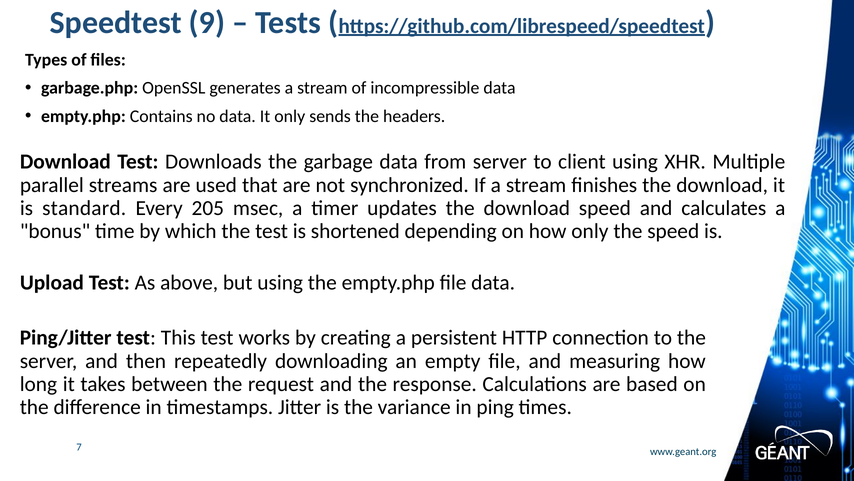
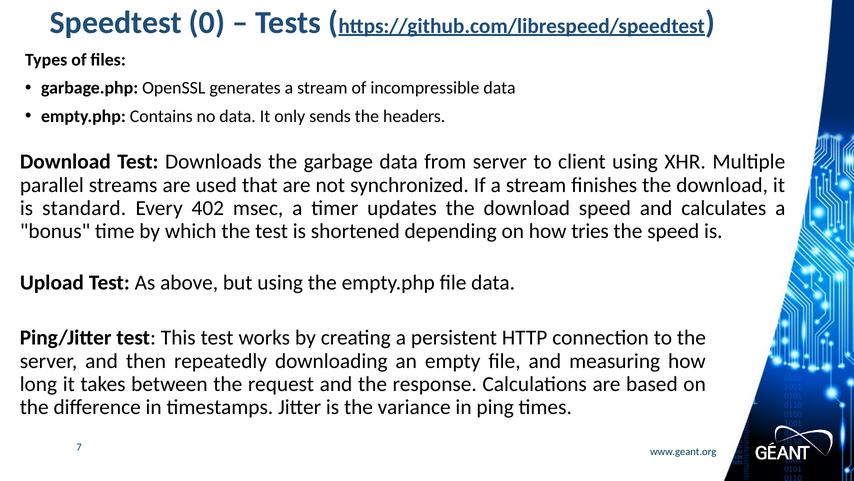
9: 9 -> 0
205: 205 -> 402
how only: only -> tries
